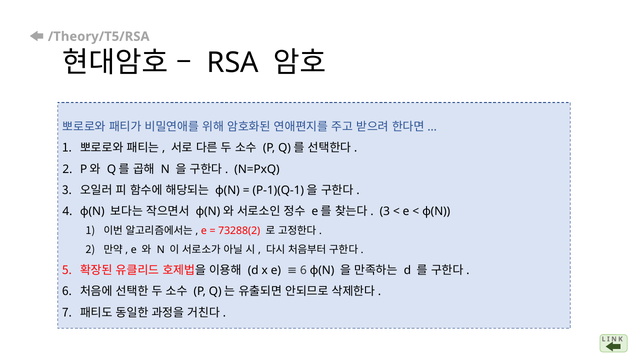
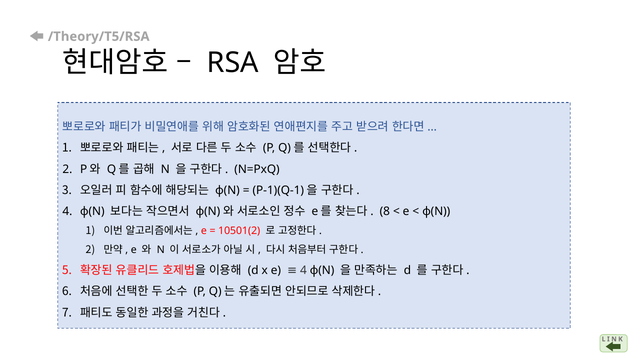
3 at (385, 212): 3 -> 8
73288(2: 73288(2 -> 10501(2
e 6: 6 -> 4
